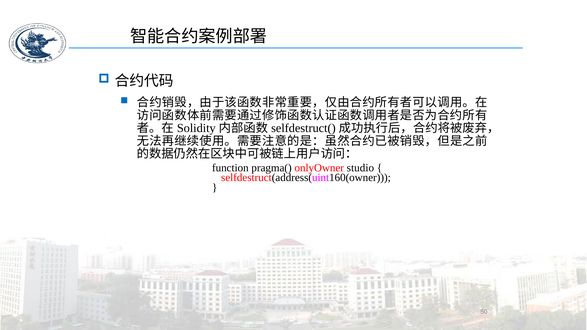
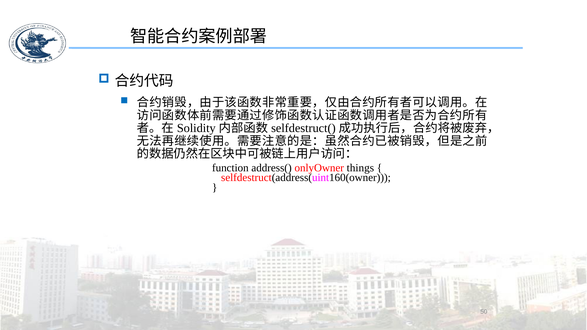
pragma(: pragma( -> address(
studio: studio -> things
